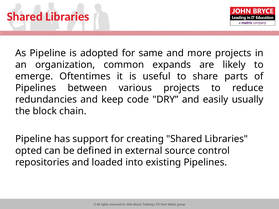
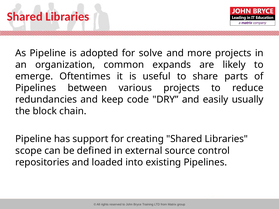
same: same -> solve
opted: opted -> scope
